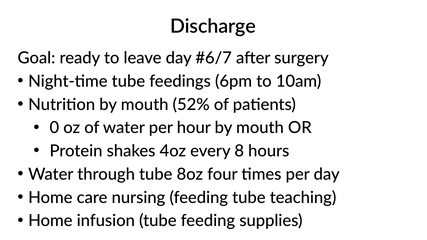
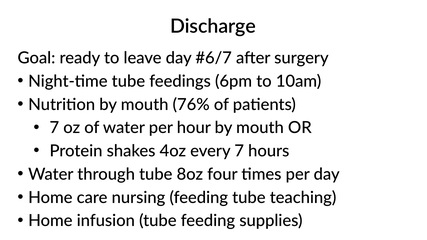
52%: 52% -> 76%
0 at (54, 128): 0 -> 7
every 8: 8 -> 7
